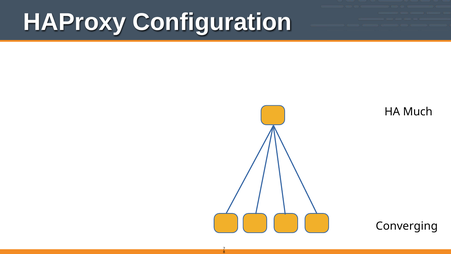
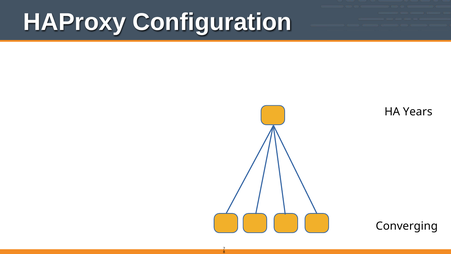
Much: Much -> Years
